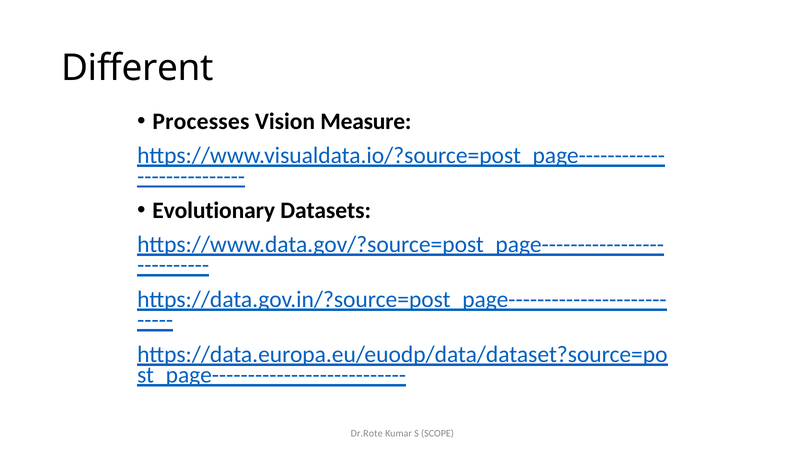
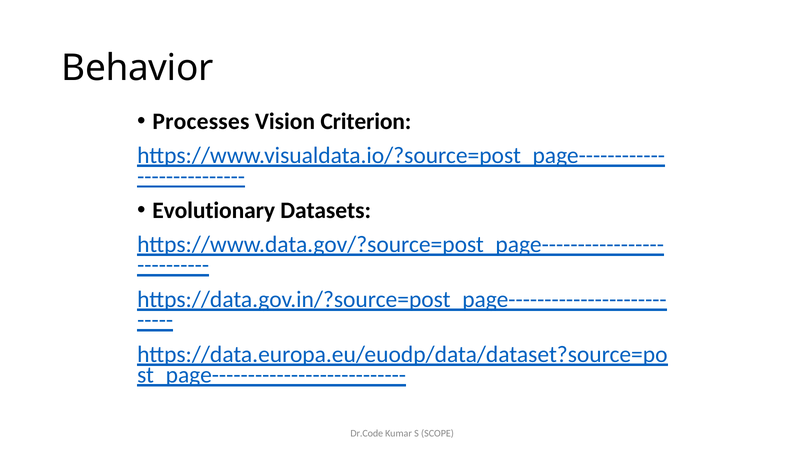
Different: Different -> Behavior
Measure: Measure -> Criterion
Dr.Rote: Dr.Rote -> Dr.Code
